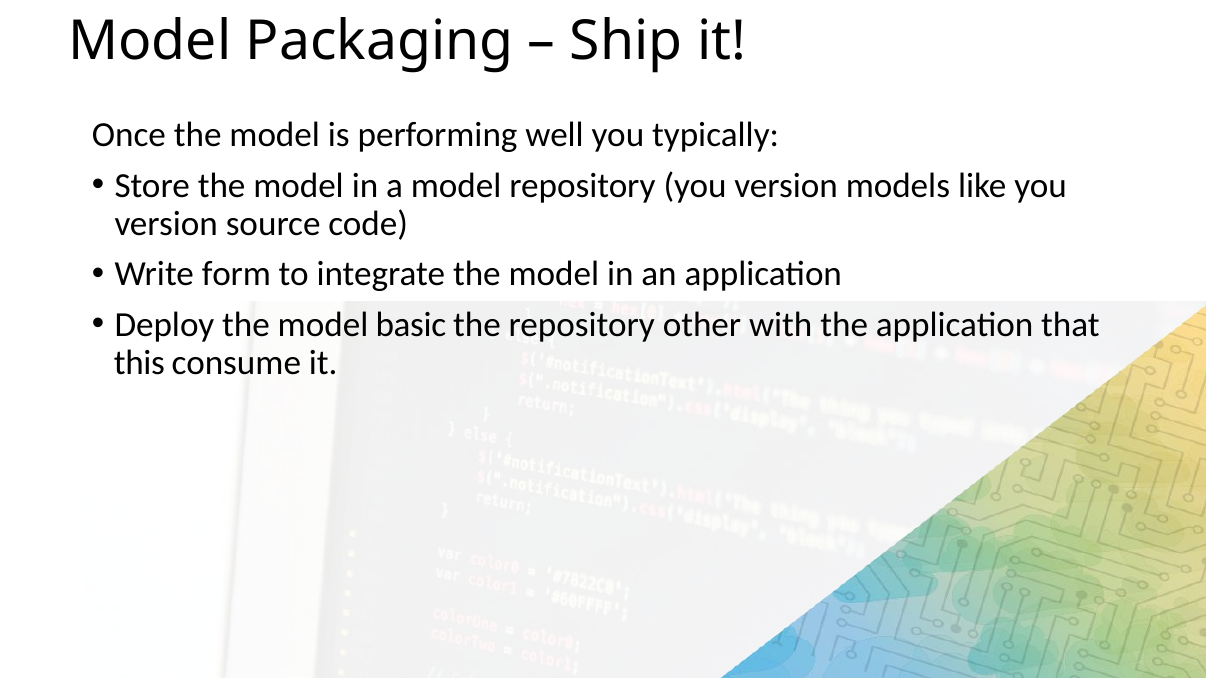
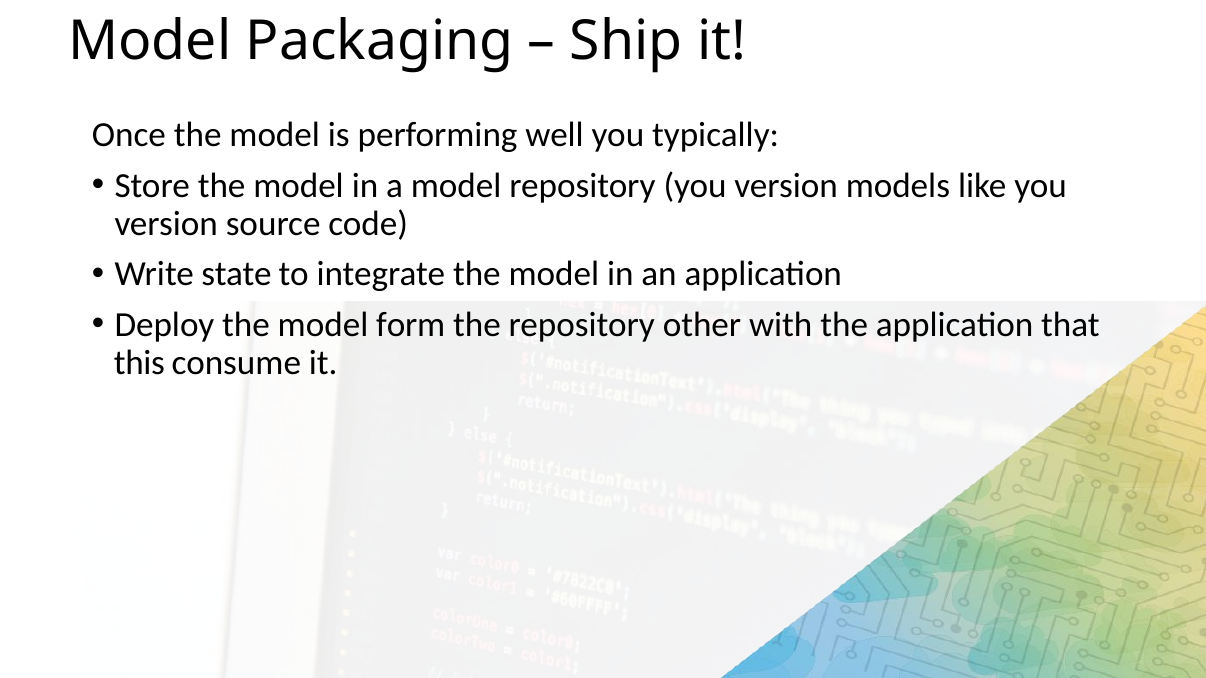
form: form -> state
basic: basic -> form
